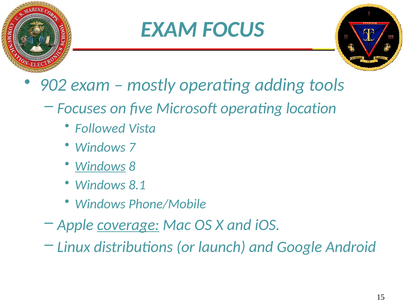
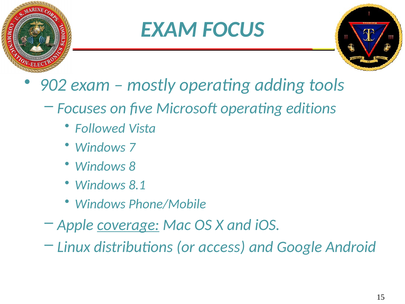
location: location -> editions
Windows at (100, 166) underline: present -> none
launch: launch -> access
